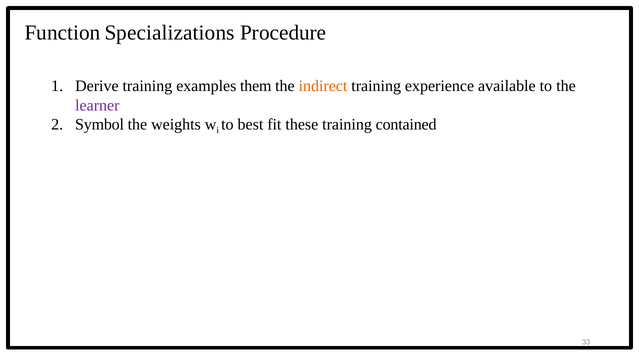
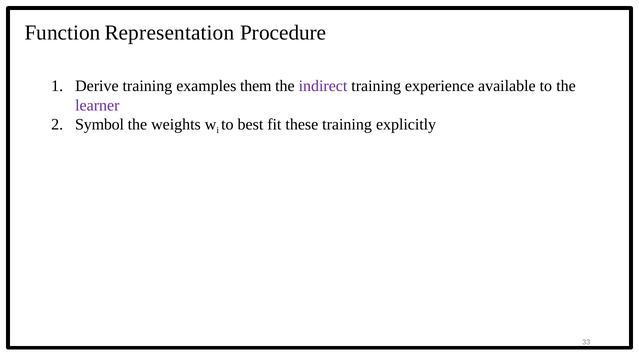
Specializations: Specializations -> Representation
indirect colour: orange -> purple
contained: contained -> explicitly
